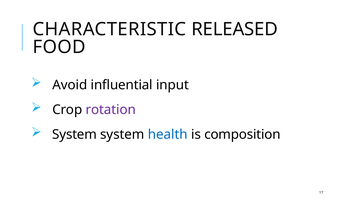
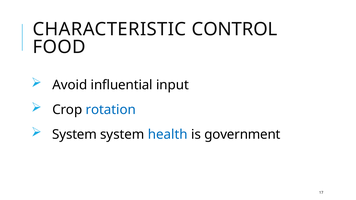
RELEASED: RELEASED -> CONTROL
rotation colour: purple -> blue
composition: composition -> government
